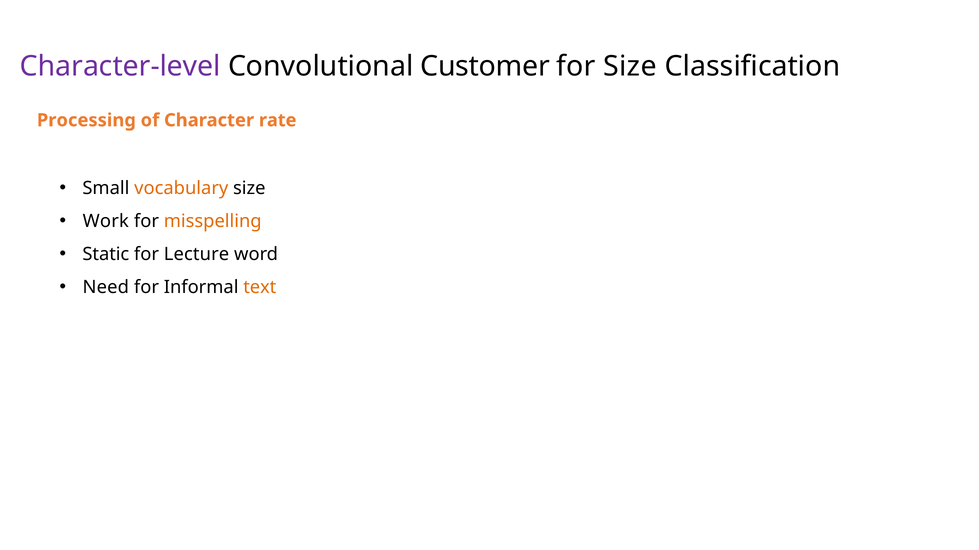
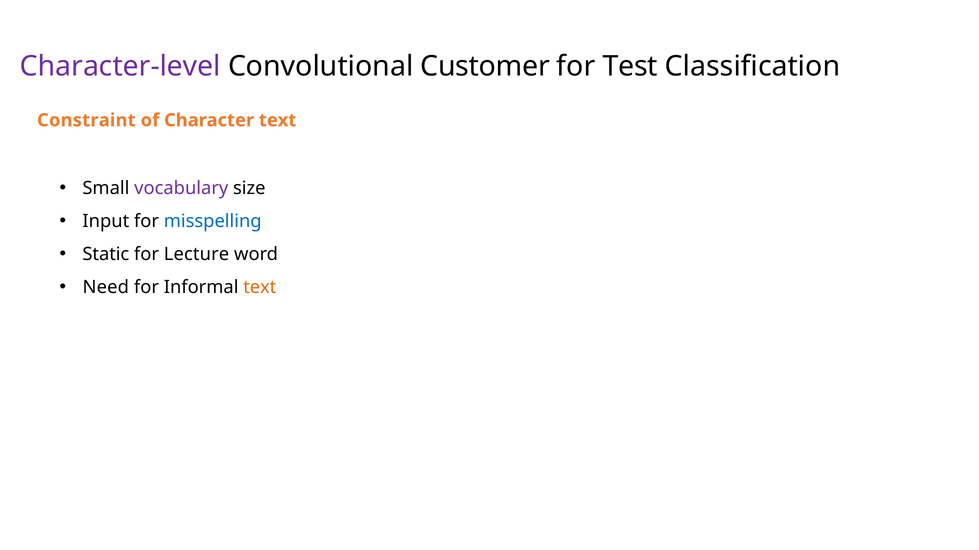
for Size: Size -> Test
Processing: Processing -> Constraint
Character rate: rate -> text
vocabulary colour: orange -> purple
Work: Work -> Input
misspelling colour: orange -> blue
